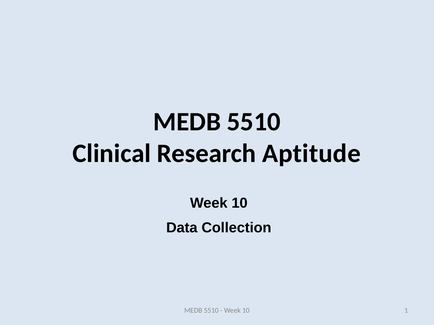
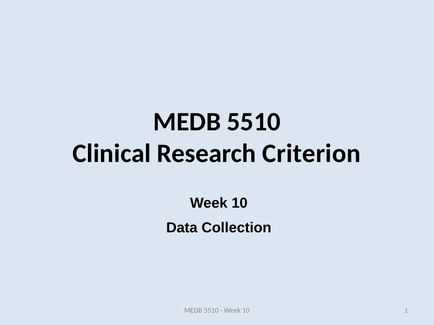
Aptitude: Aptitude -> Criterion
